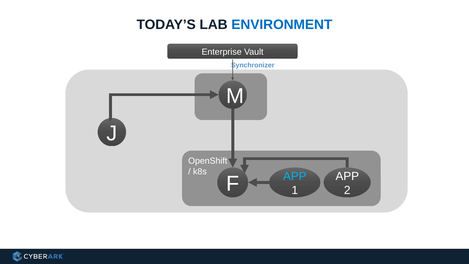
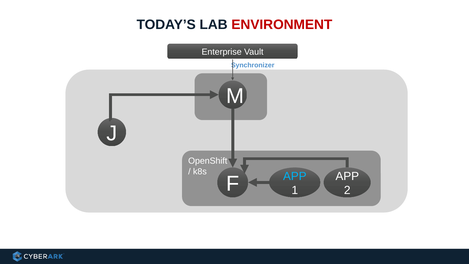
ENVIRONMENT colour: blue -> red
